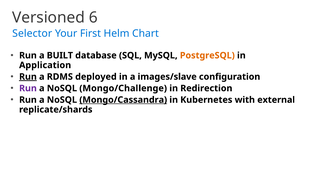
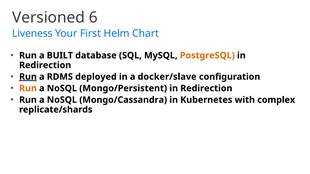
Selector: Selector -> Liveness
Application at (45, 65): Application -> Redirection
images/slave: images/slave -> docker/slave
Run at (28, 88) colour: purple -> orange
Mongo/Challenge: Mongo/Challenge -> Mongo/Persistent
Mongo/Cassandra underline: present -> none
external: external -> complex
